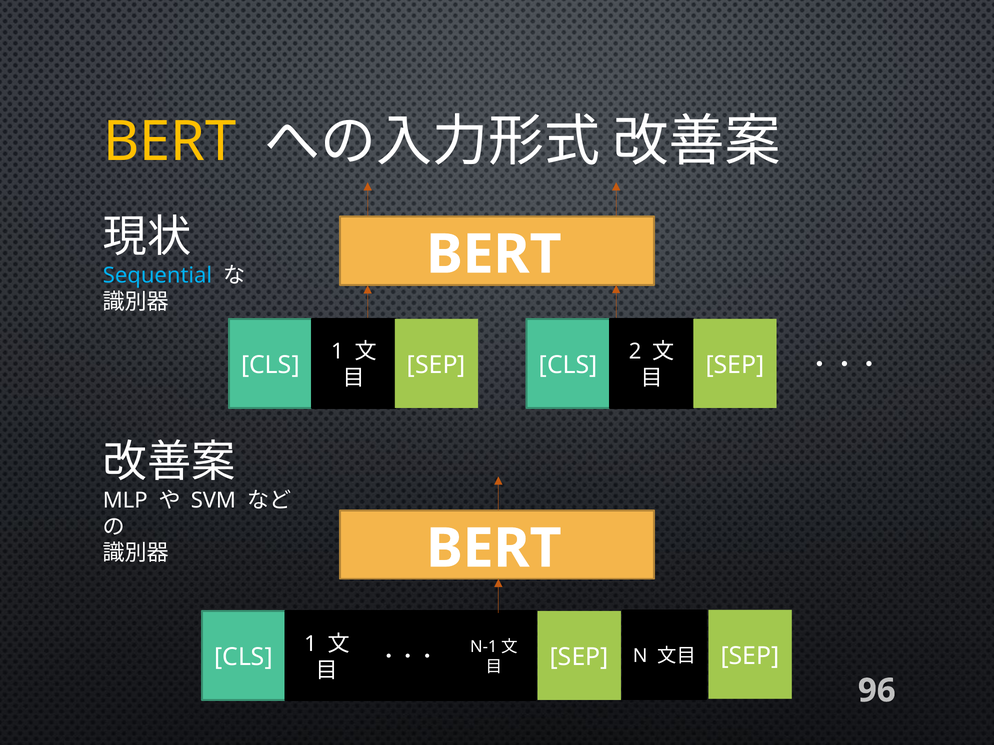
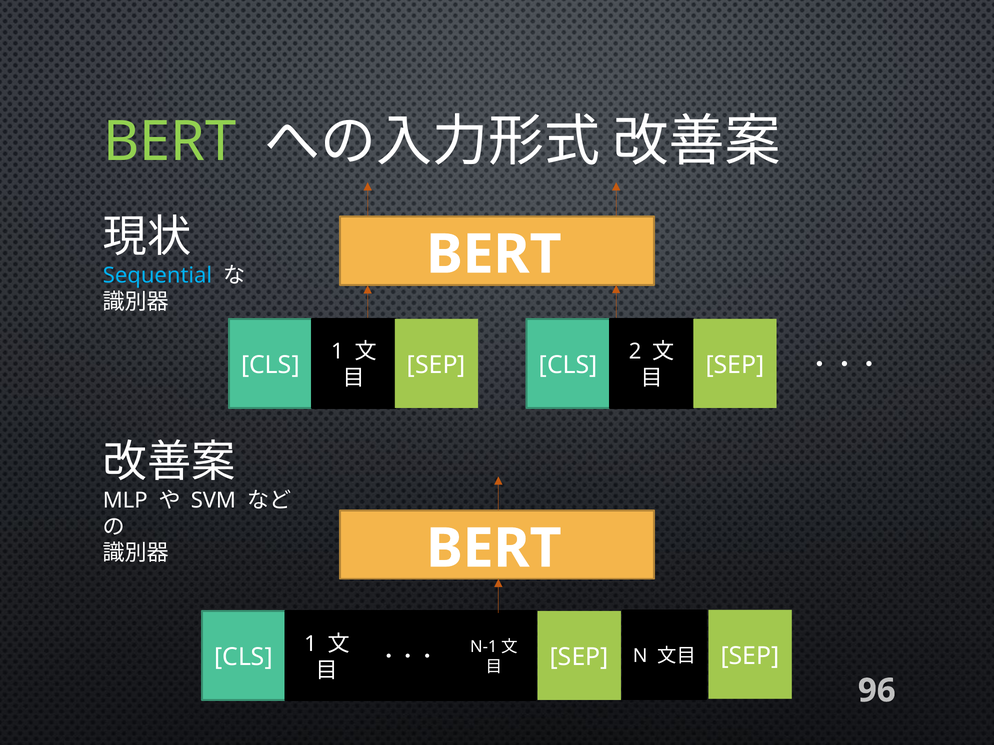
BERT at (170, 142) colour: yellow -> light green
